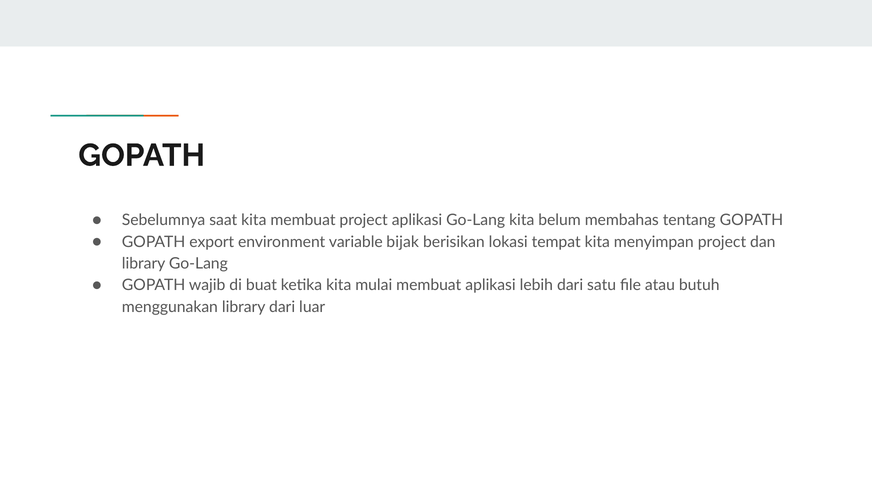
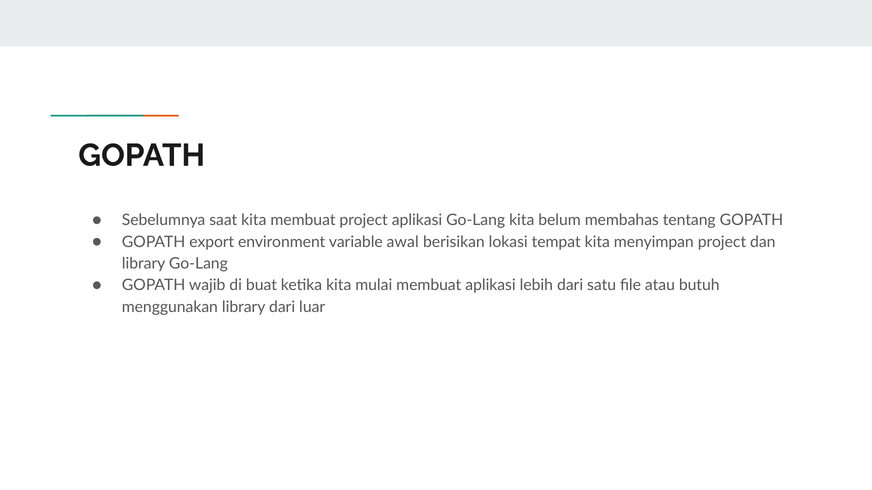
bijak: bijak -> awal
